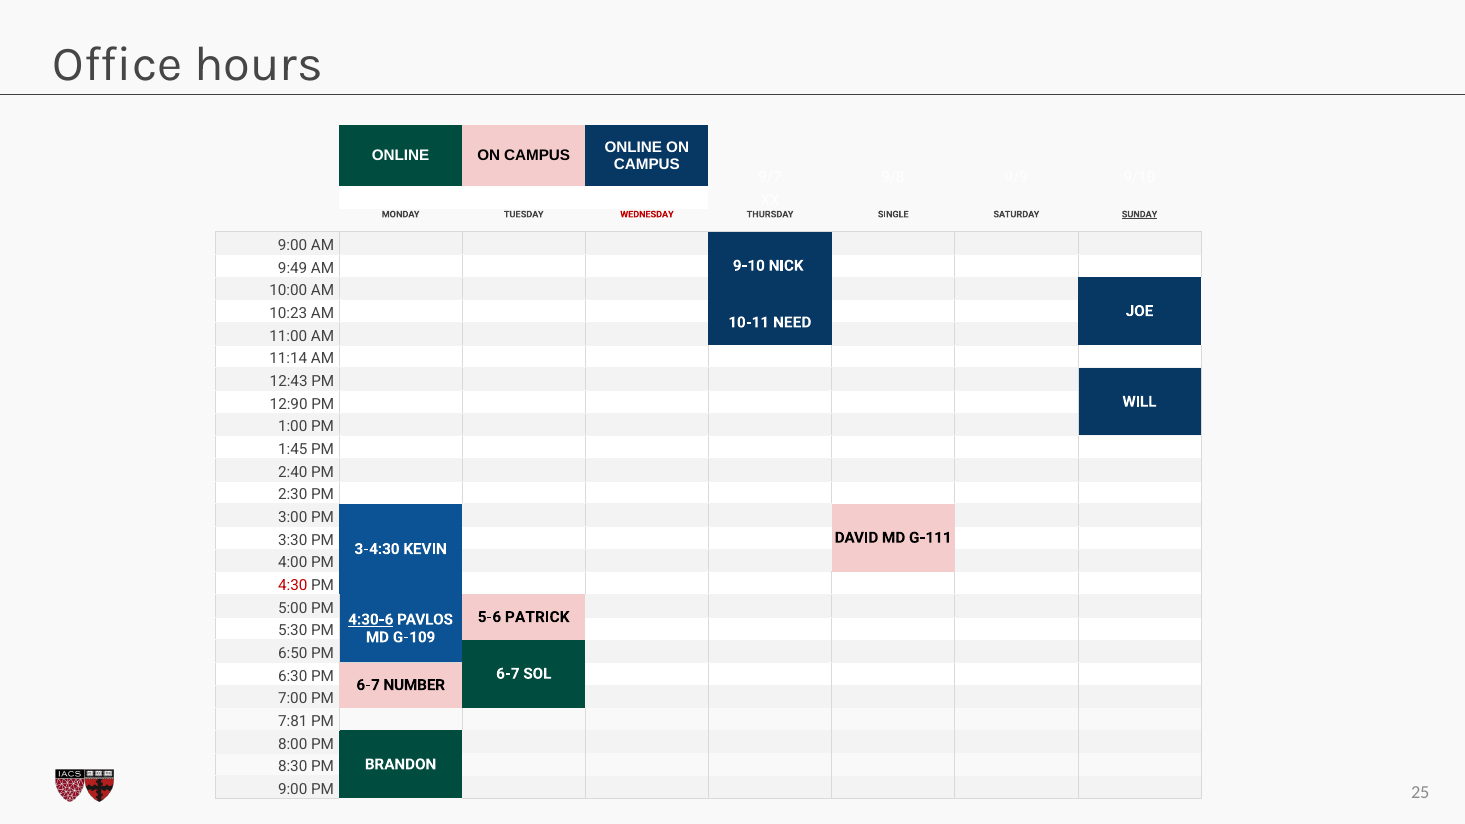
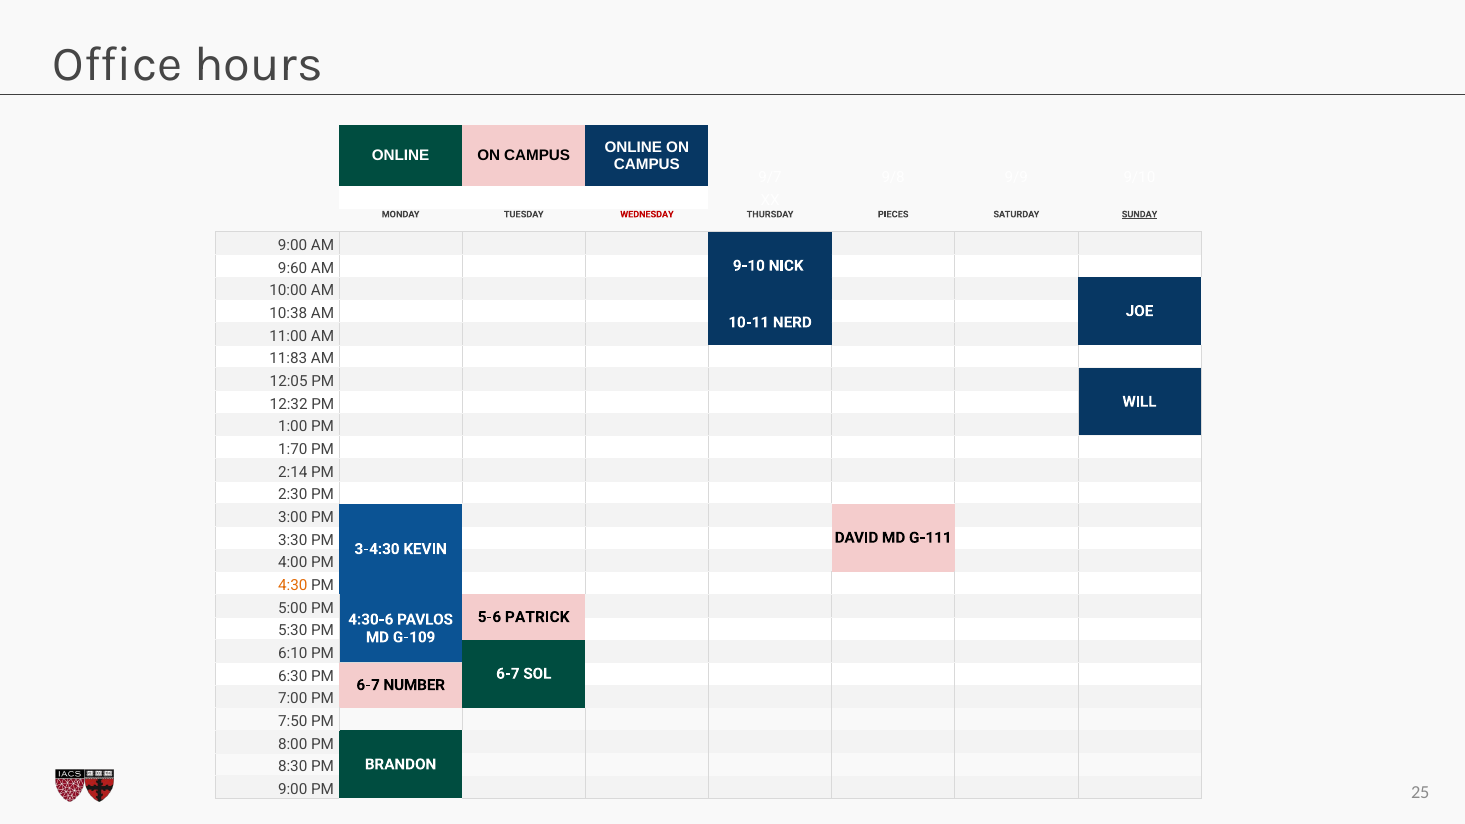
SINGLE: SINGLE -> PIECES
9:49: 9:49 -> 9:60
10:23: 10:23 -> 10:38
NEED: NEED -> NERD
11:14: 11:14 -> 11:83
12:43: 12:43 -> 12:05
12:90: 12:90 -> 12:32
1:45: 1:45 -> 1:70
2:40: 2:40 -> 2:14
4:30 colour: red -> orange
4:30-6 underline: present -> none
6:50: 6:50 -> 6:10
7:81: 7:81 -> 7:50
